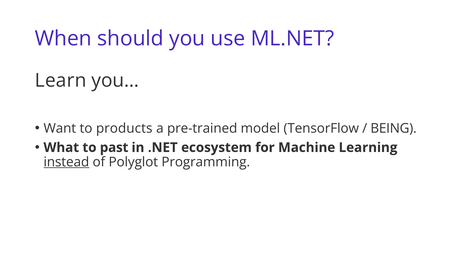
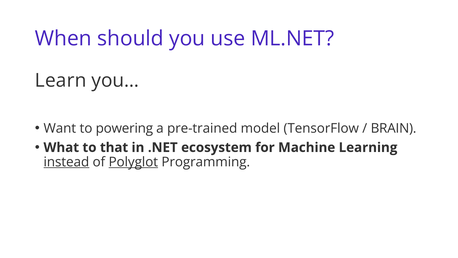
products: products -> powering
BEING: BEING -> BRAIN
past: past -> that
Polyglot underline: none -> present
